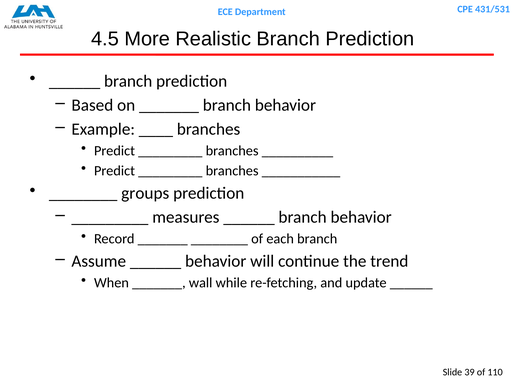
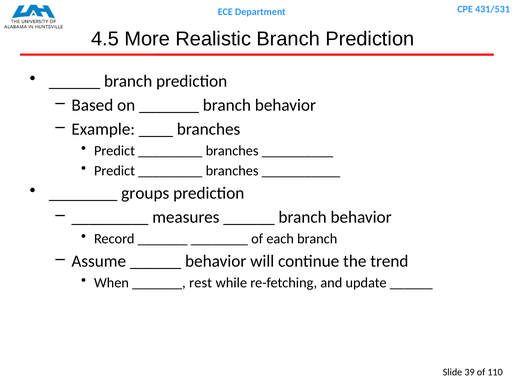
wall: wall -> rest
